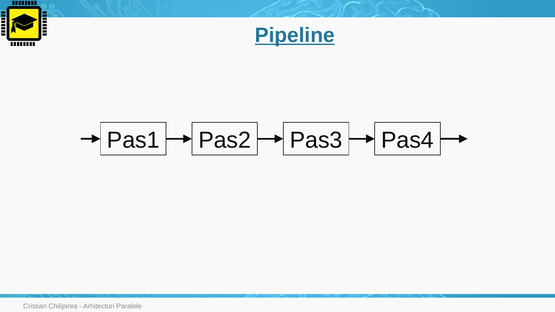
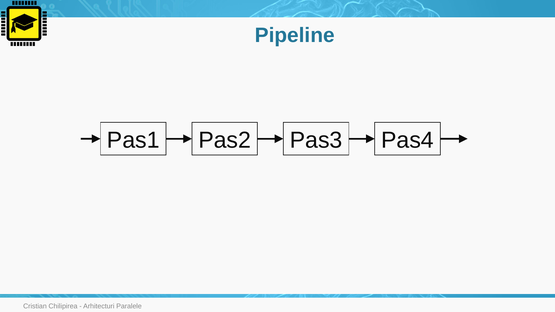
Pipeline underline: present -> none
